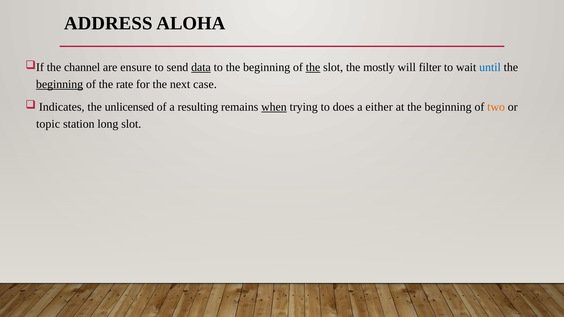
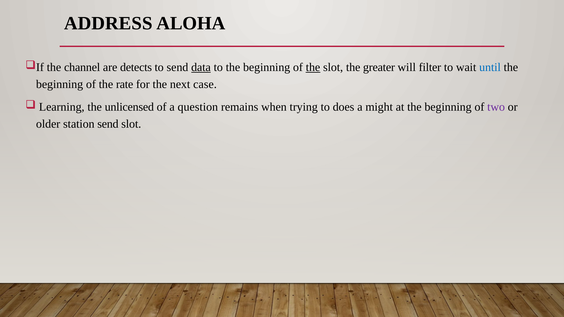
ensure: ensure -> detects
mostly: mostly -> greater
beginning at (60, 84) underline: present -> none
Indicates: Indicates -> Learning
resulting: resulting -> question
when underline: present -> none
either: either -> might
two colour: orange -> purple
topic: topic -> older
station long: long -> send
